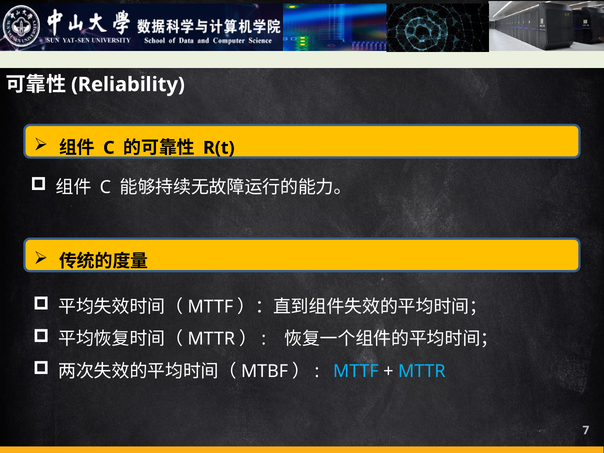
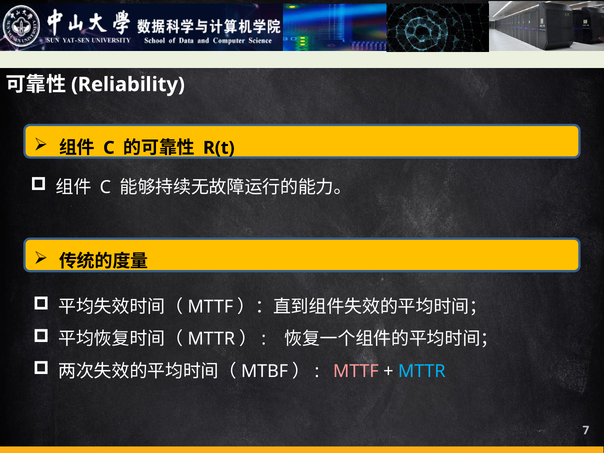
MTTF colour: light blue -> pink
